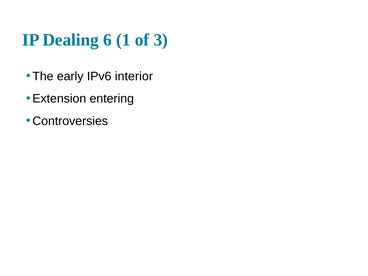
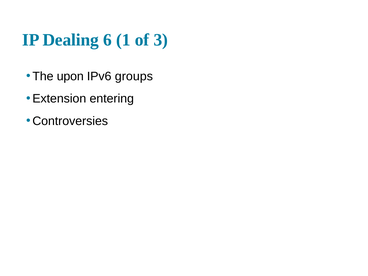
early: early -> upon
interior: interior -> groups
